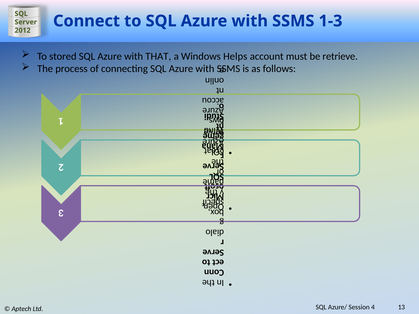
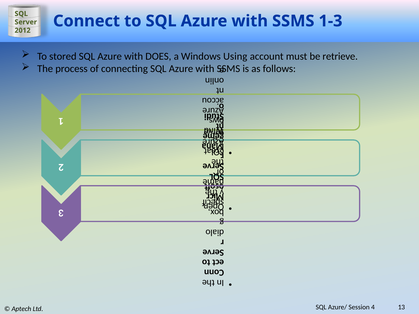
THAT: THAT -> DOES
Helps: Helps -> Using
